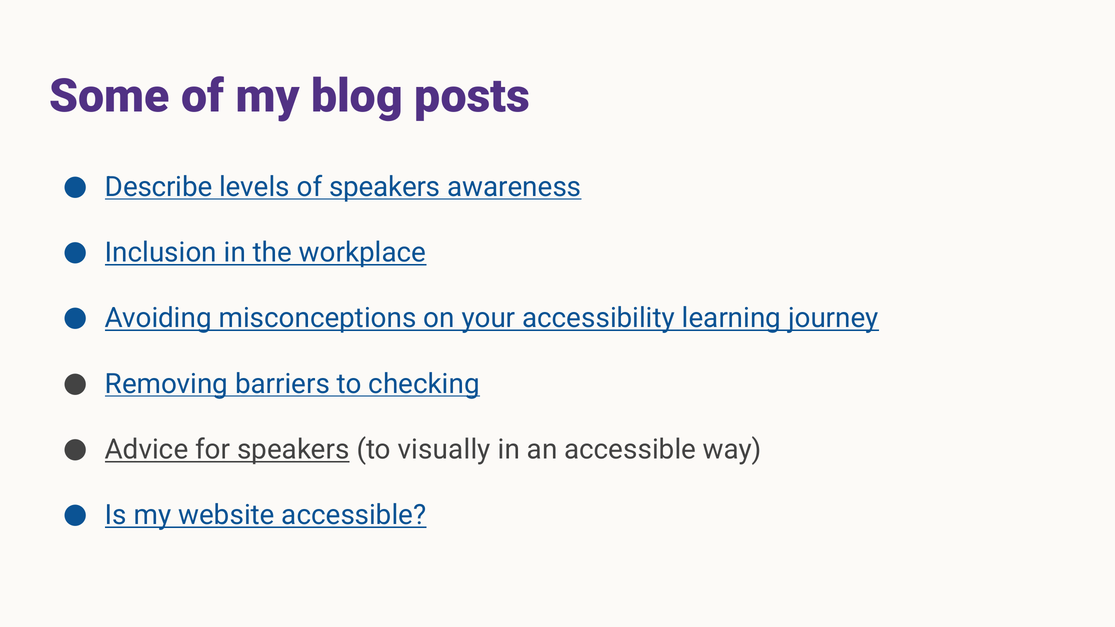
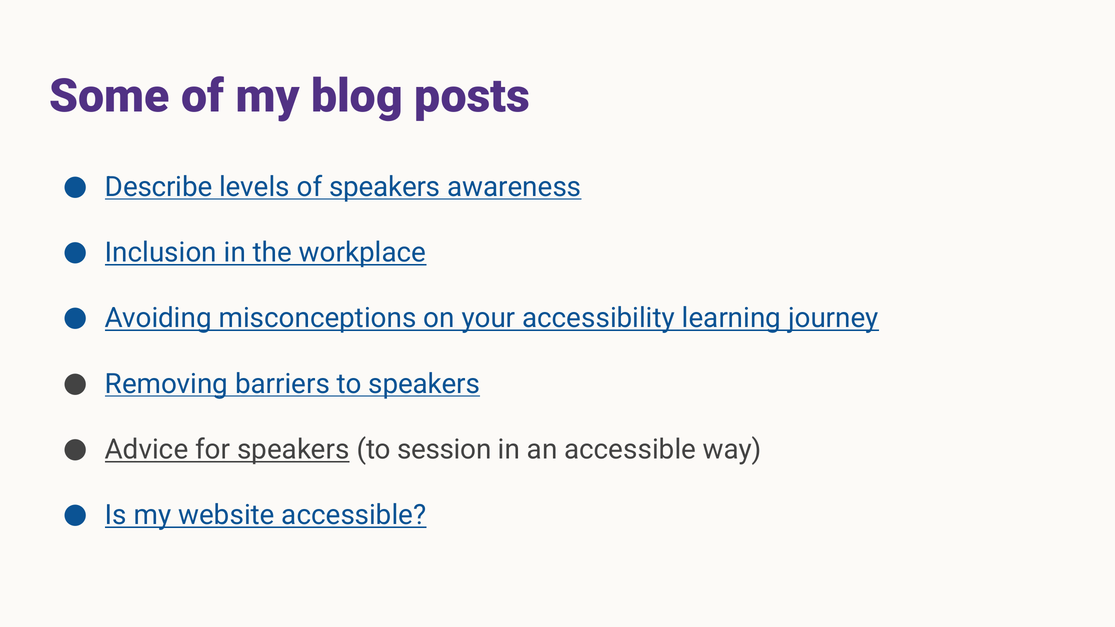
to checking: checking -> speakers
visually: visually -> session
